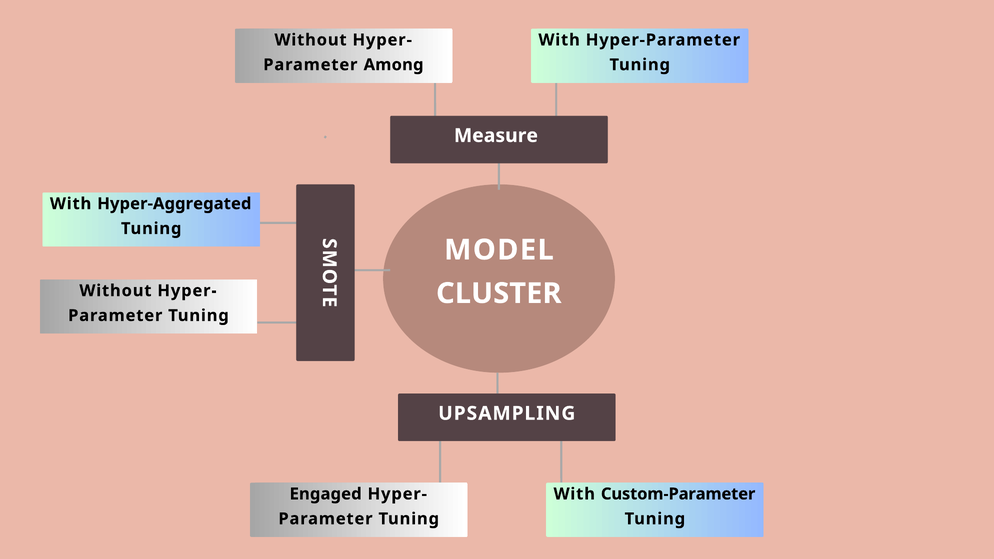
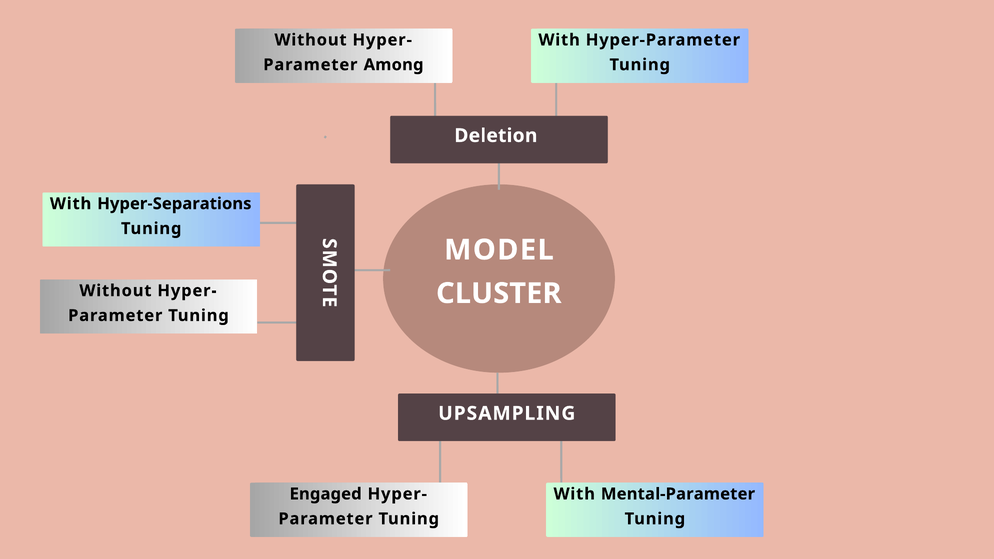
Measure: Measure -> Deletion
Hyper-Aggregated: Hyper-Aggregated -> Hyper-Separations
Custom-Parameter: Custom-Parameter -> Mental-Parameter
